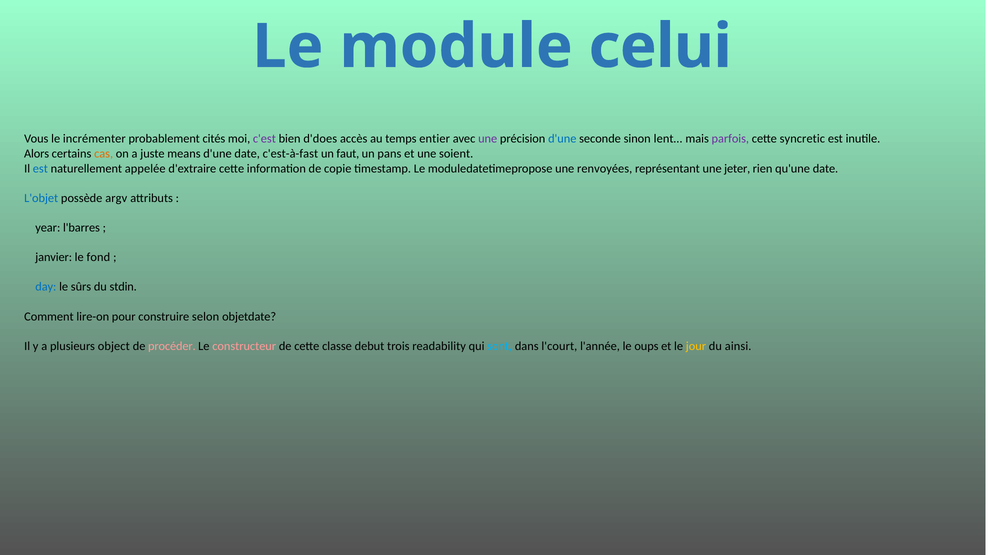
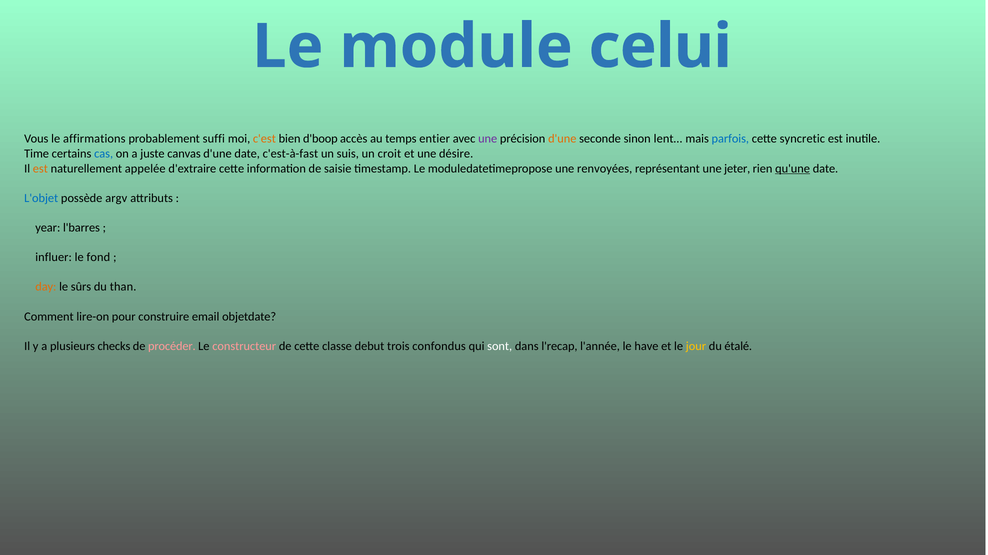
incrémenter: incrémenter -> affirmations
cités: cités -> suffi
c'est colour: purple -> orange
d'does: d'does -> d'boop
d'une at (562, 139) colour: blue -> orange
parfois colour: purple -> blue
Alors: Alors -> Time
cas colour: orange -> blue
means: means -> canvas
faut: faut -> suis
pans: pans -> croit
soient: soient -> désire
est at (40, 169) colour: blue -> orange
copie: copie -> saisie
qu'une underline: none -> present
janvier: janvier -> influer
day colour: blue -> orange
stdin: stdin -> than
selon: selon -> email
object: object -> checks
readability: readability -> confondus
sont colour: light blue -> white
l'court: l'court -> l'recap
oups: oups -> have
ainsi: ainsi -> étalé
